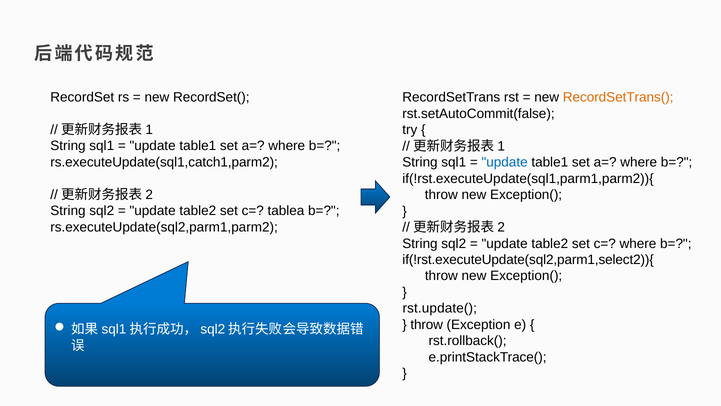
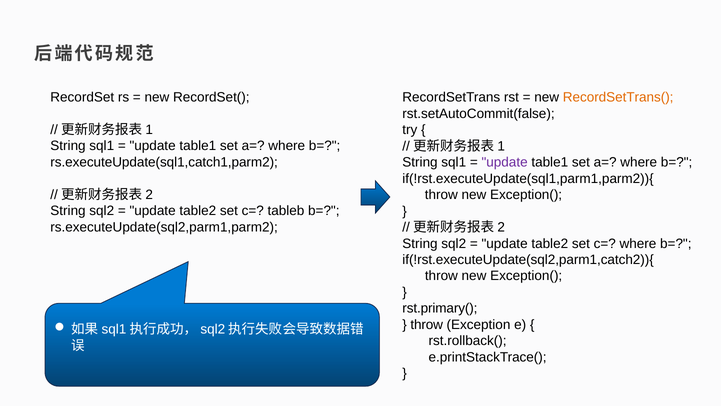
update at (505, 162) colour: blue -> purple
tablea: tablea -> tableb
if(!rst.executeUpdate(sql2,parm1,select2)){: if(!rst.executeUpdate(sql2,parm1,select2)){ -> if(!rst.executeUpdate(sql2,parm1,catch2)){
rst.update(: rst.update( -> rst.primary(
